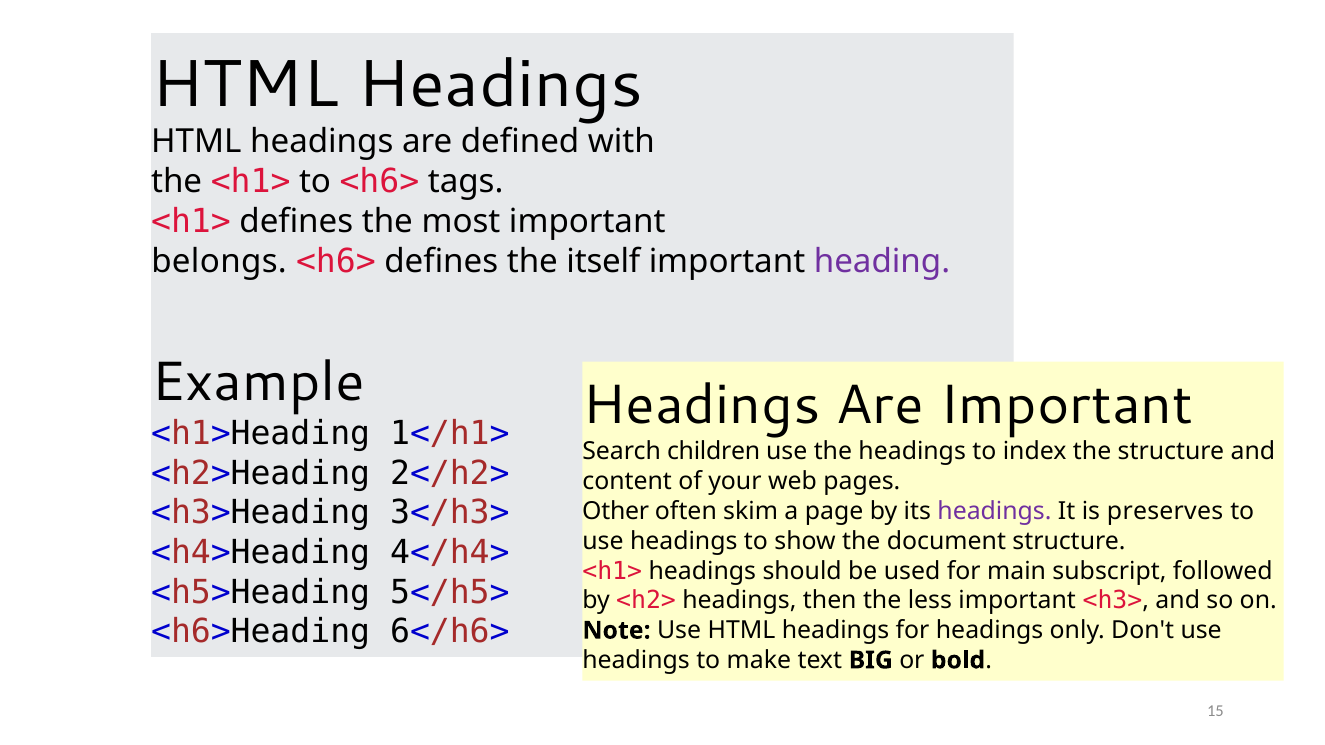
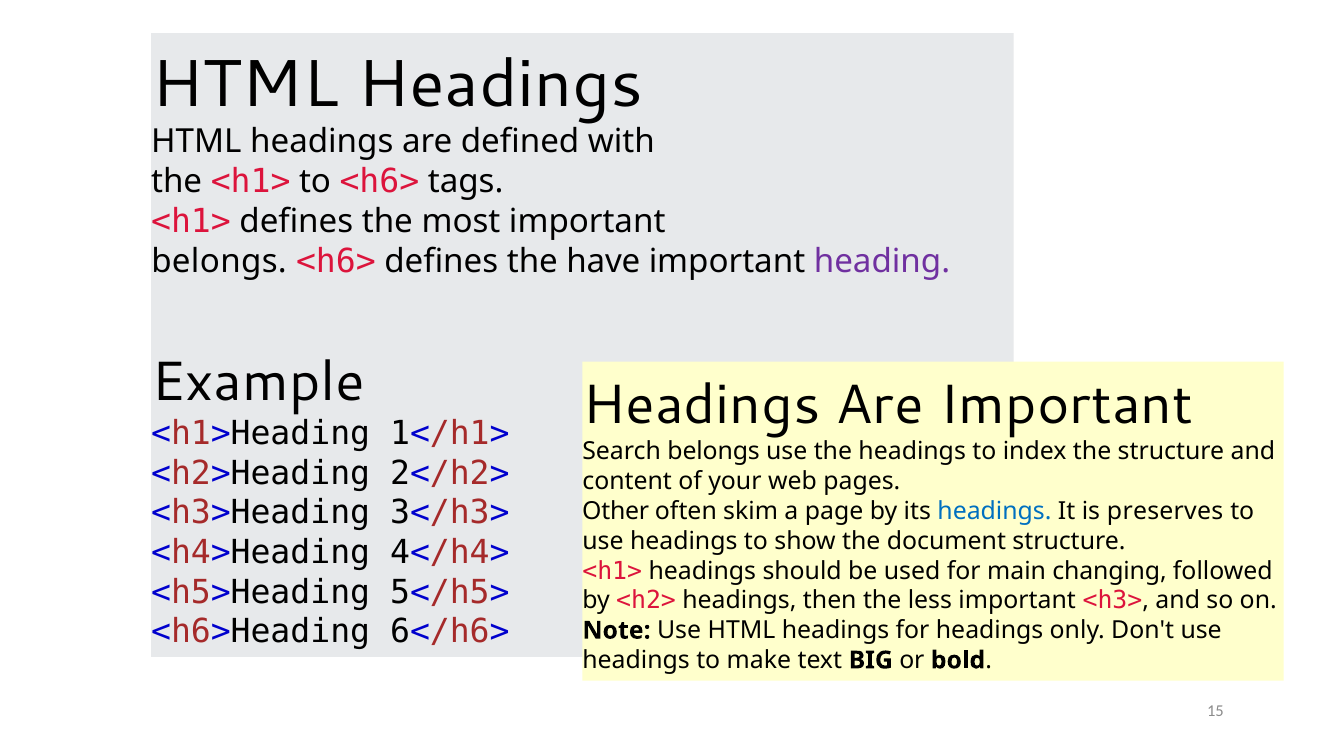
itself: itself -> have
Search children: children -> belongs
headings at (994, 511) colour: purple -> blue
subscript: subscript -> changing
